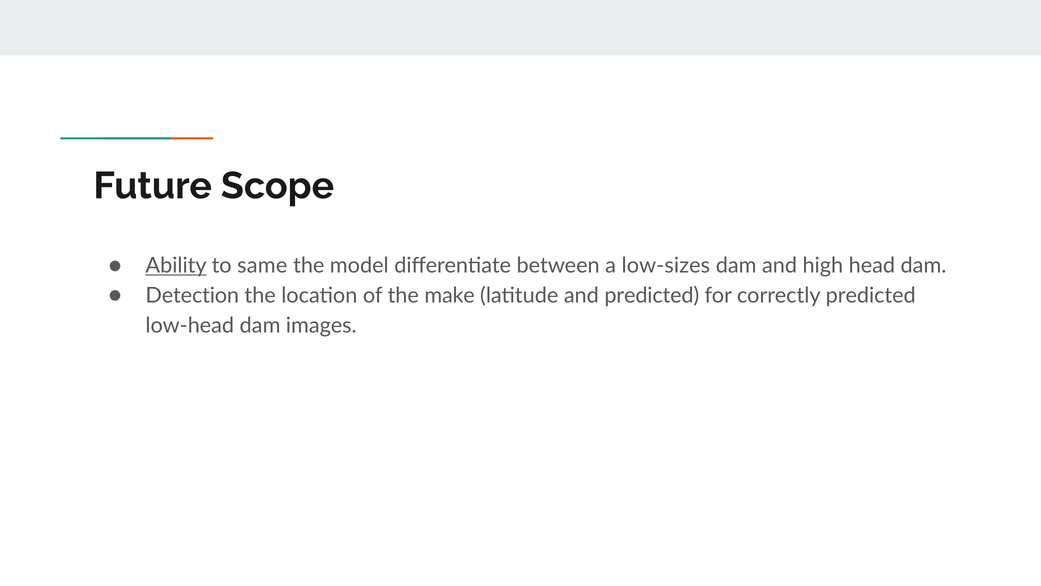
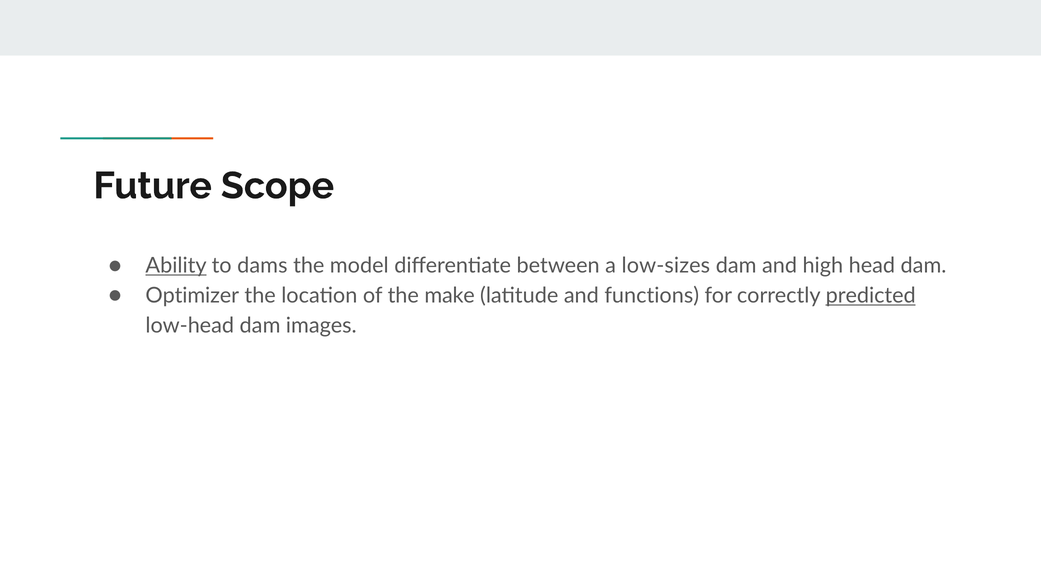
same: same -> dams
Detection: Detection -> Optimizer
and predicted: predicted -> functions
predicted at (871, 295) underline: none -> present
